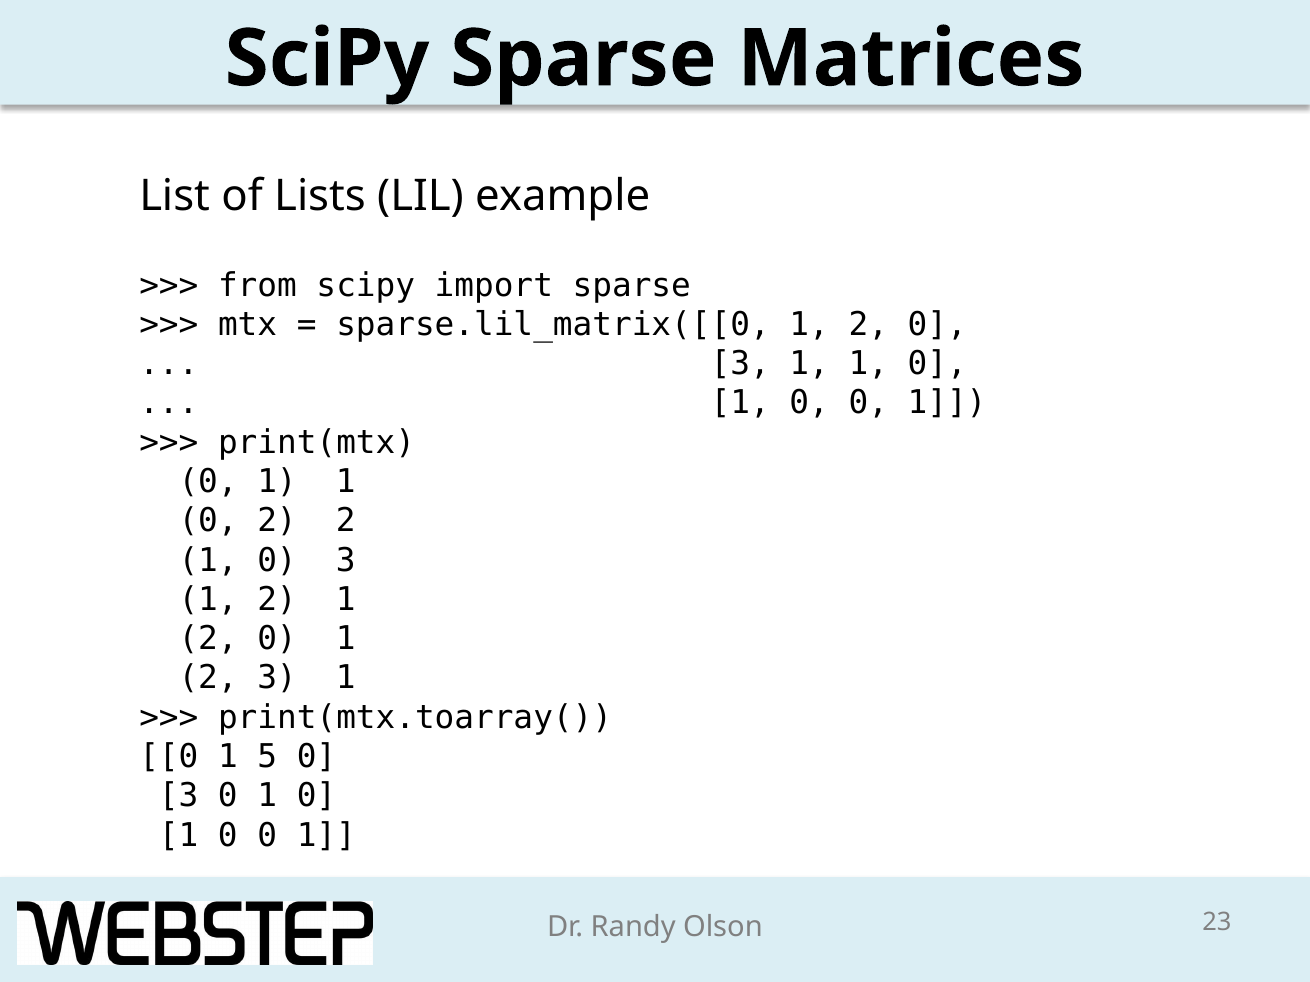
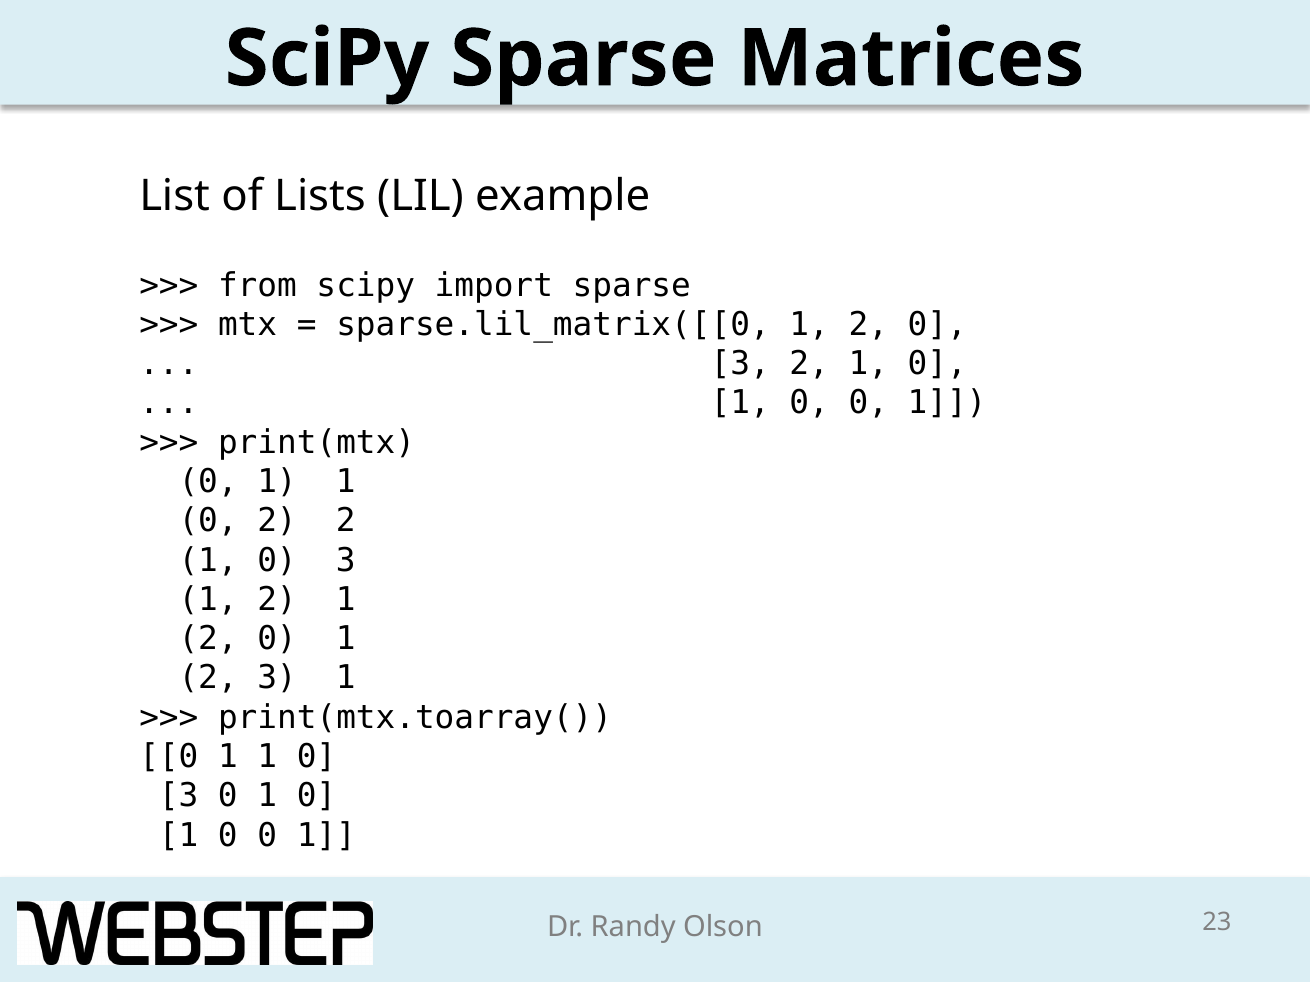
1 at (809, 364): 1 -> 2
5 at (267, 757): 5 -> 1
